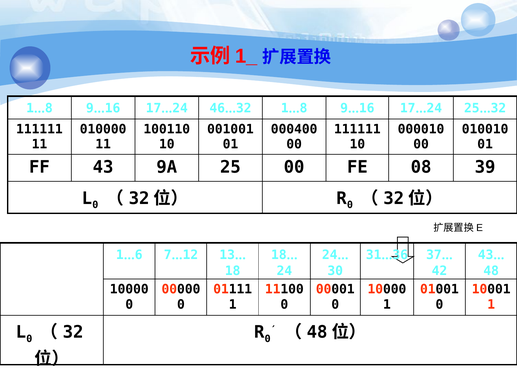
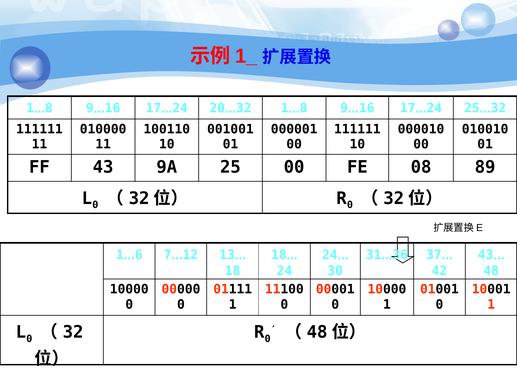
46: 46 -> 20
000400: 000400 -> 000001
39: 39 -> 89
